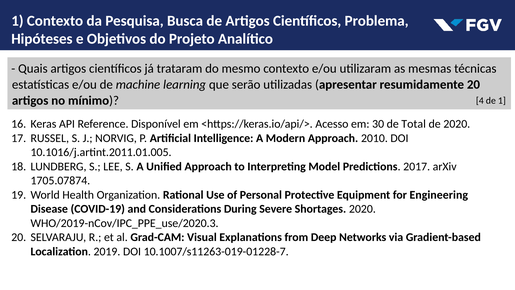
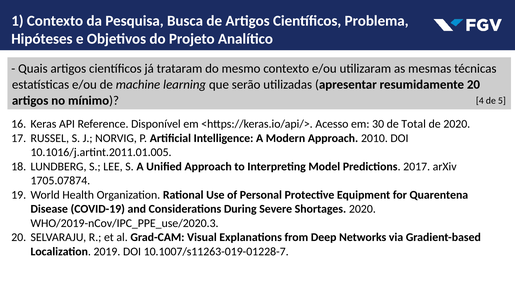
de 1: 1 -> 5
Engineering: Engineering -> Quarentena
